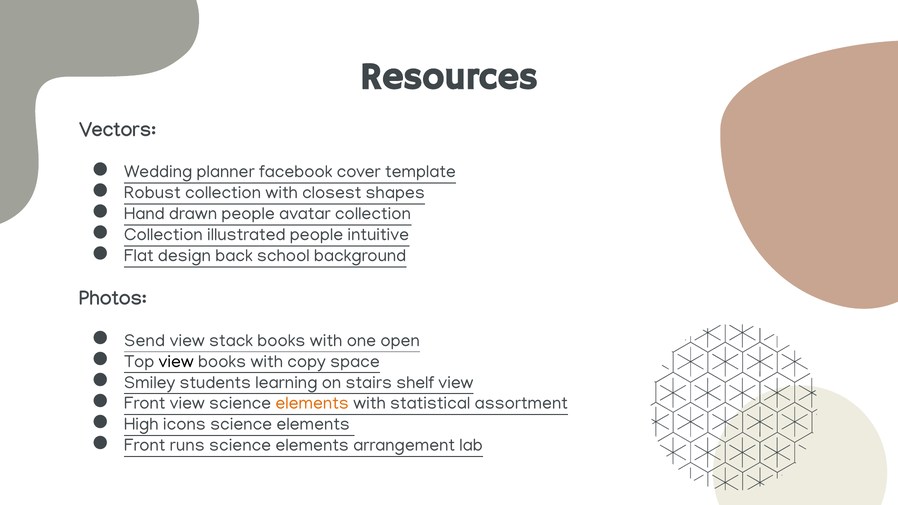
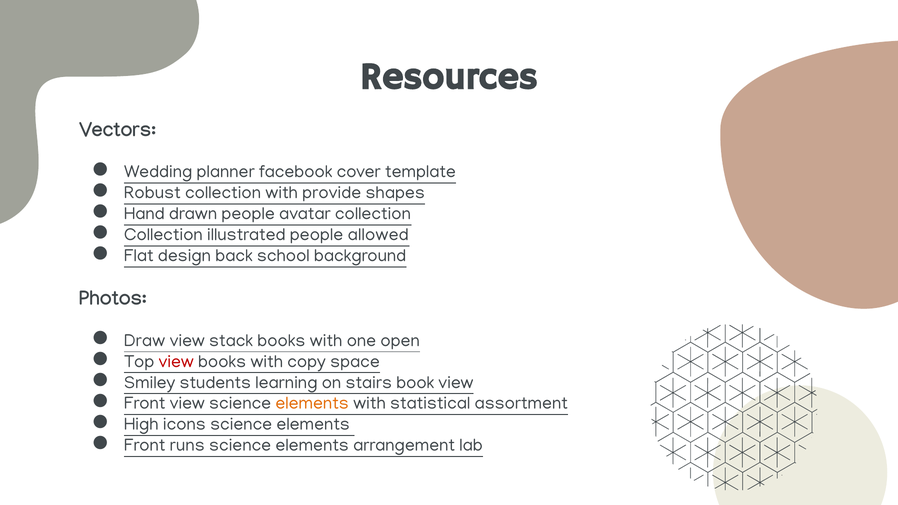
closest: closest -> provide
intuitive: intuitive -> allowed
Send: Send -> Draw
view at (176, 361) colour: black -> red
shelf: shelf -> book
